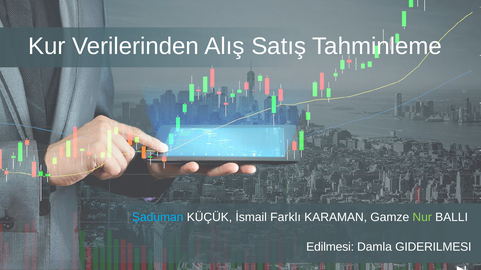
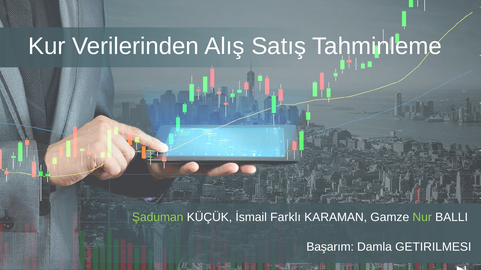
Şaduman colour: light blue -> light green
Edilmesi: Edilmesi -> Başarım
GIDERILMESI: GIDERILMESI -> GETIRILMESI
